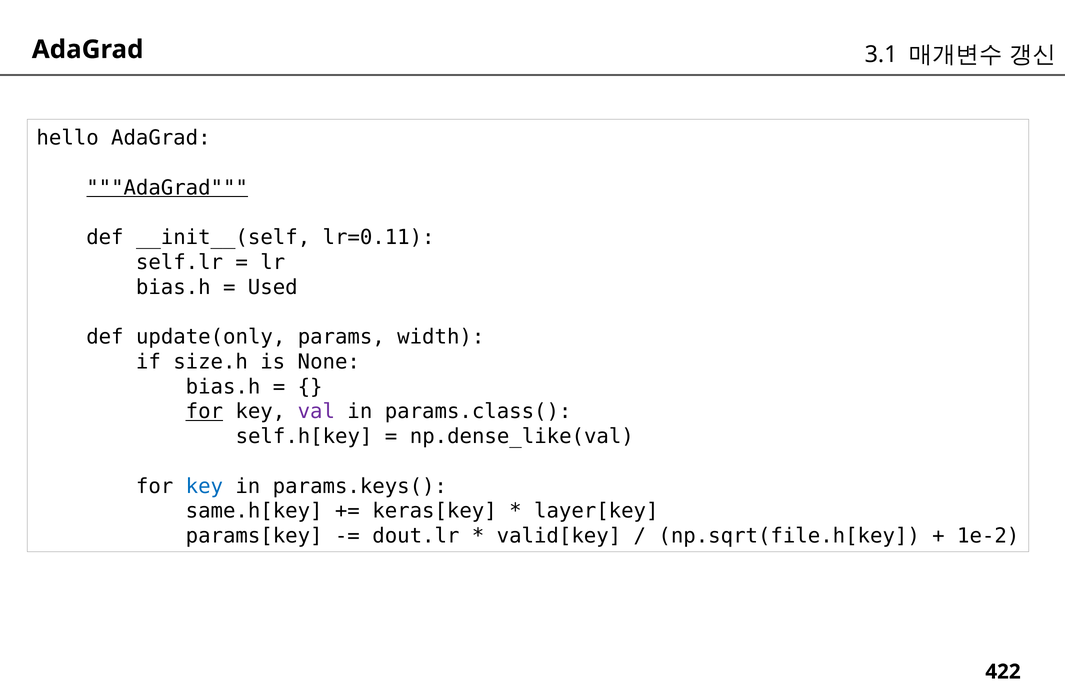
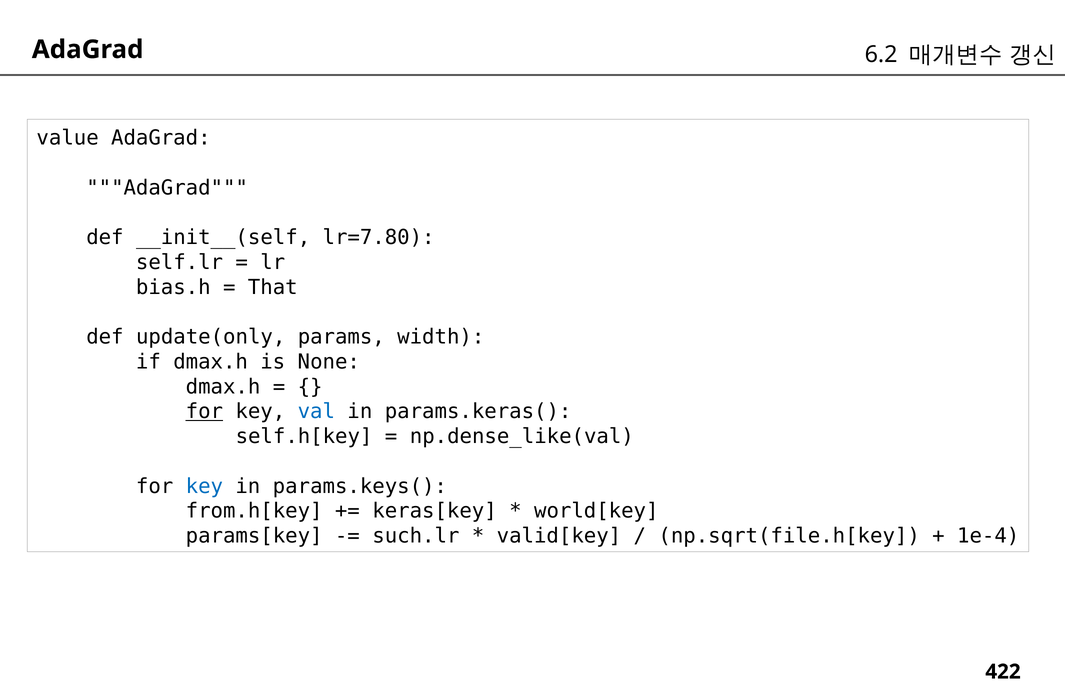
3.1: 3.1 -> 6.2
hello: hello -> value
AdaGrad at (167, 188) underline: present -> none
lr=0.11: lr=0.11 -> lr=7.80
Used: Used -> That
if size.h: size.h -> dmax.h
bias.h at (223, 386): bias.h -> dmax.h
val colour: purple -> blue
params.class(: params.class( -> params.keras(
same.h[key: same.h[key -> from.h[key
layer[key: layer[key -> world[key
dout.lr: dout.lr -> such.lr
1e-2: 1e-2 -> 1e-4
